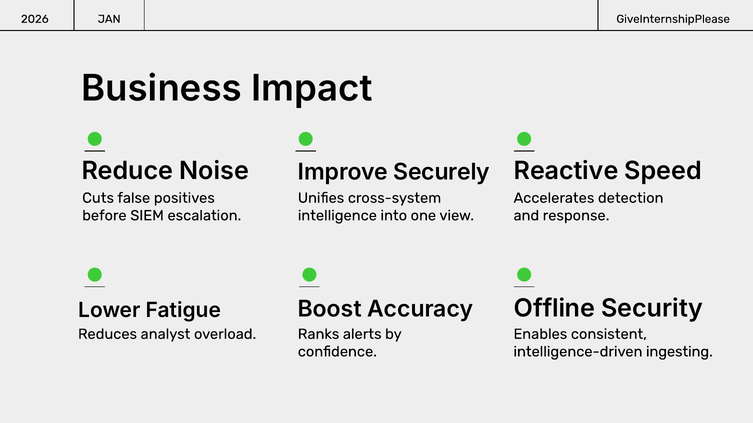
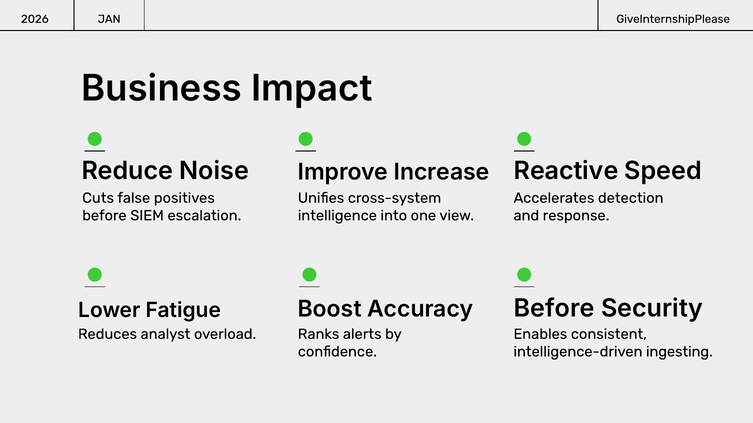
Securely: Securely -> Increase
Accuracy Offline: Offline -> Before
